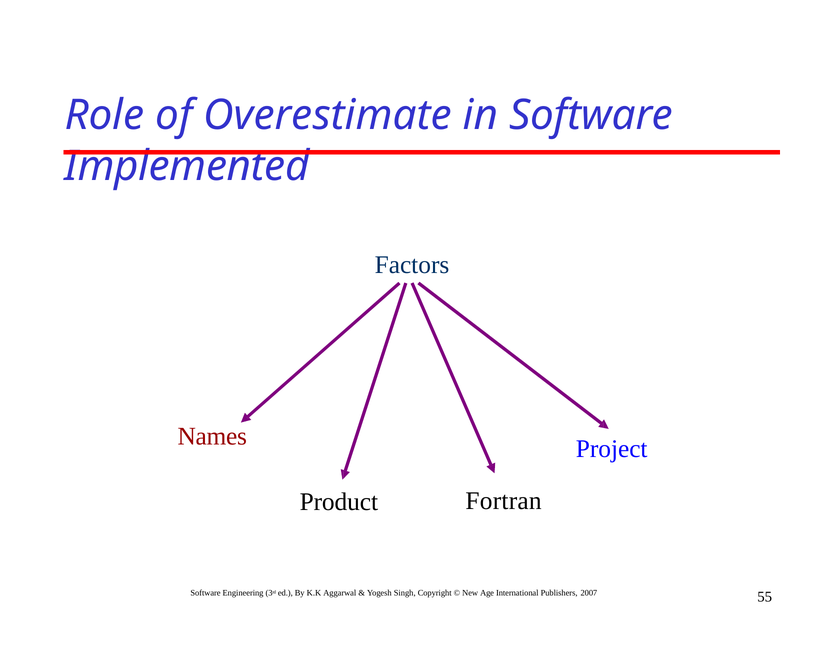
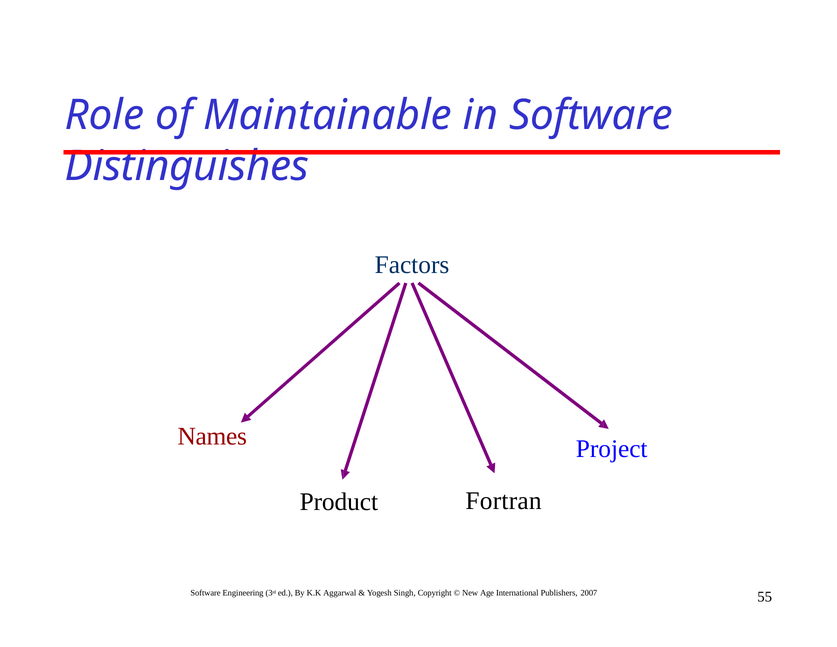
Overestimate: Overestimate -> Maintainable
Implemented: Implemented -> Distinguishes
